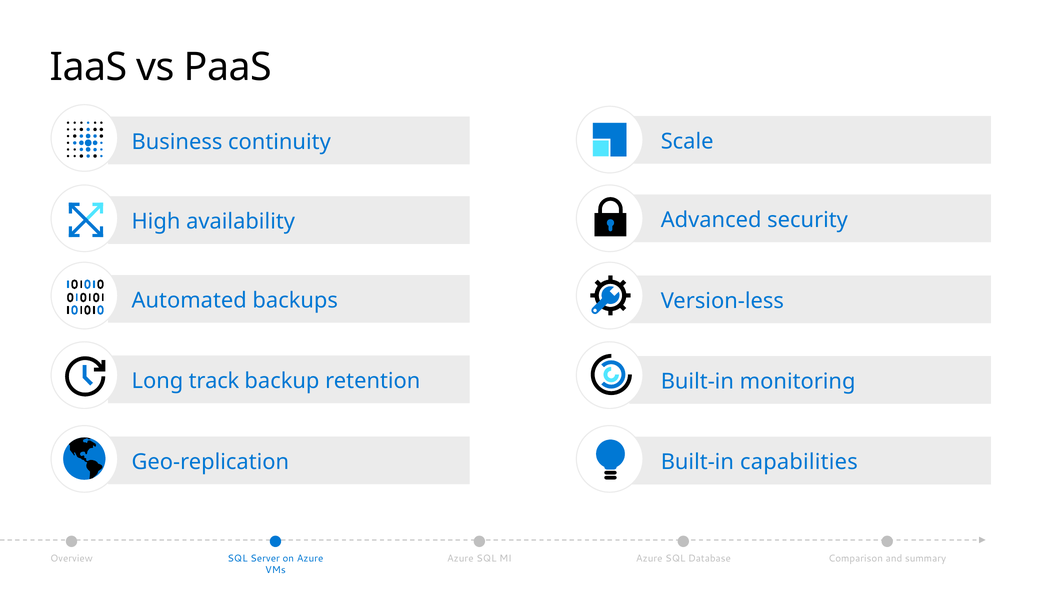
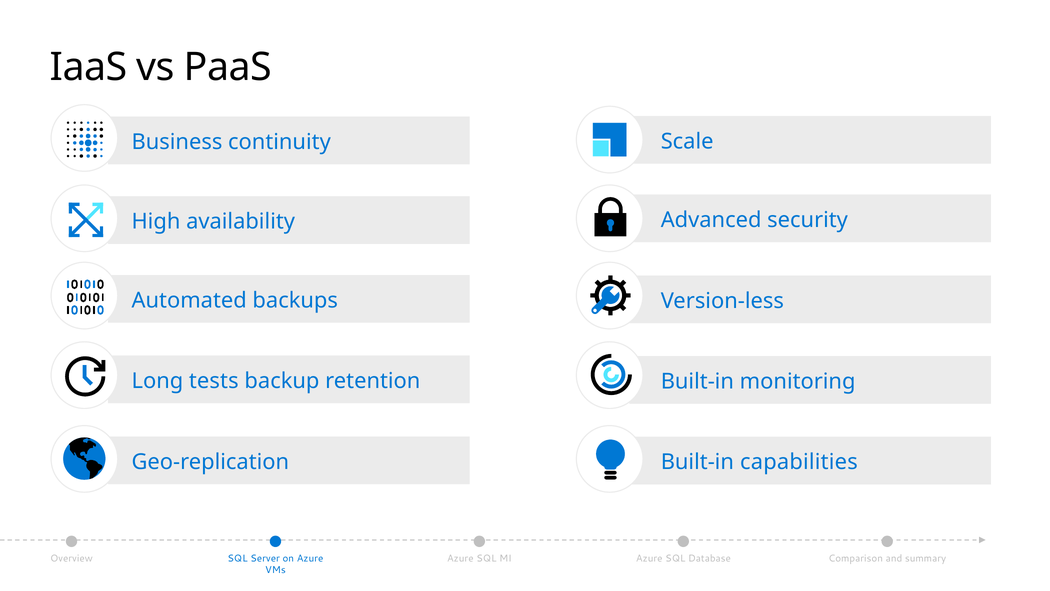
track: track -> tests
